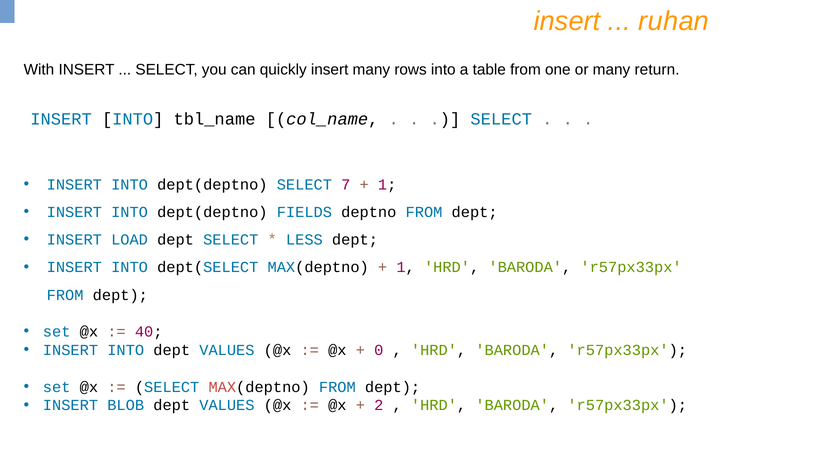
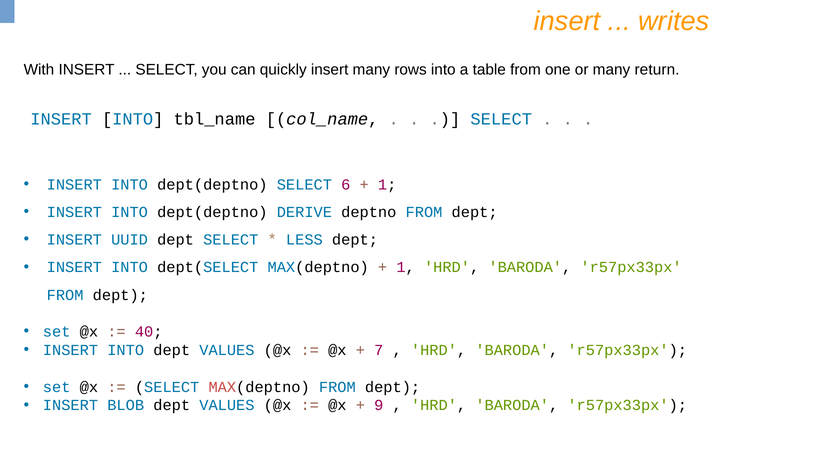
ruhan: ruhan -> writes
7: 7 -> 6
FIELDS: FIELDS -> DERIVE
LOAD: LOAD -> UUID
0: 0 -> 7
2: 2 -> 9
